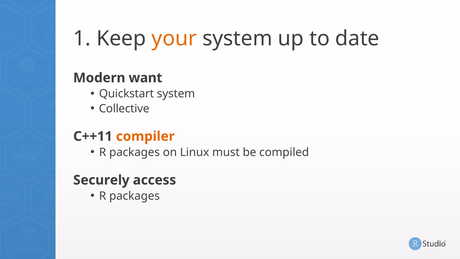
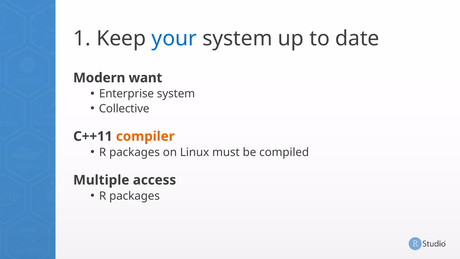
your colour: orange -> blue
Quickstart: Quickstart -> Enterprise
Securely: Securely -> Multiple
